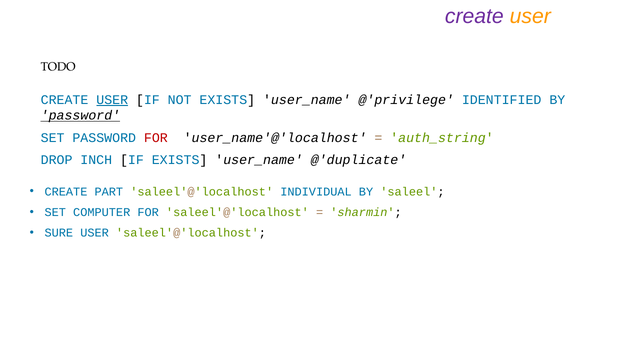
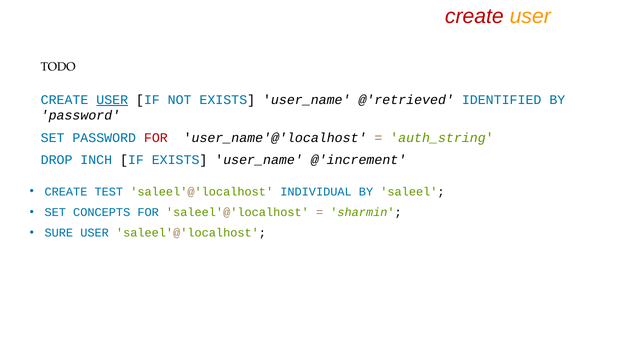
create at (474, 17) colour: purple -> red
@'privilege: @'privilege -> @'retrieved
password at (80, 116) underline: present -> none
@'duplicate: @'duplicate -> @'increment
PART: PART -> TEST
COMPUTER: COMPUTER -> CONCEPTS
